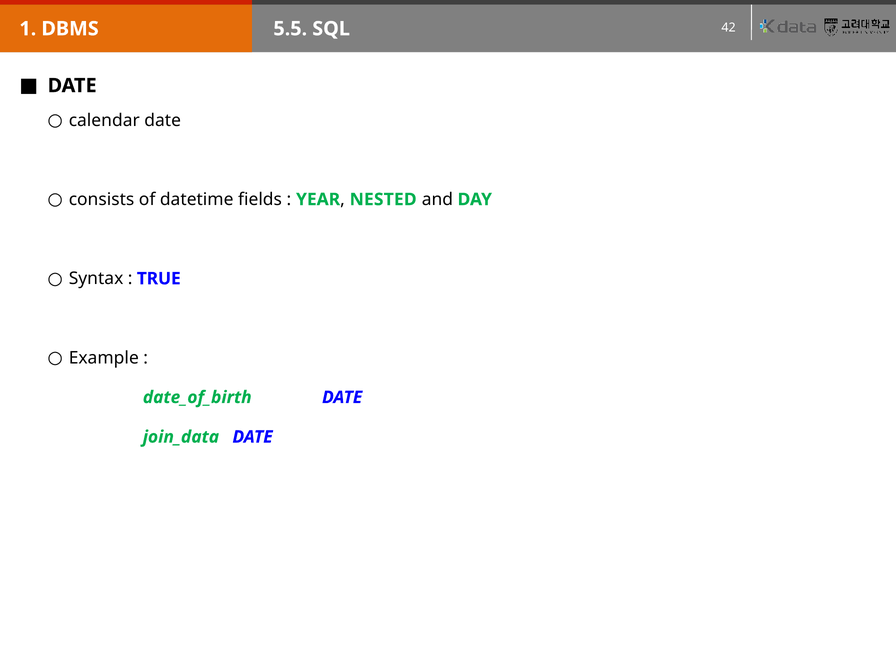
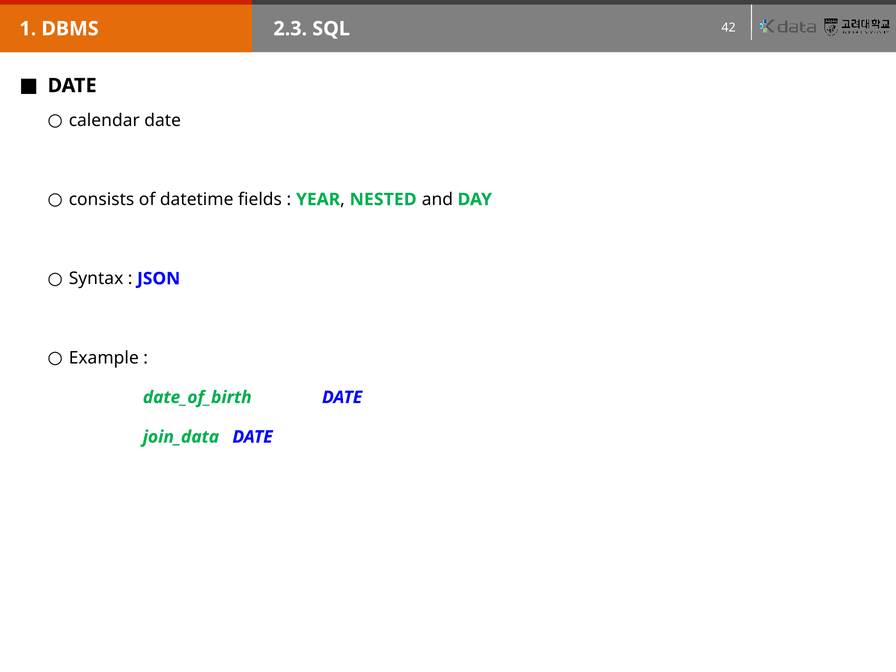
5.5: 5.5 -> 2.3
TRUE: TRUE -> JSON
